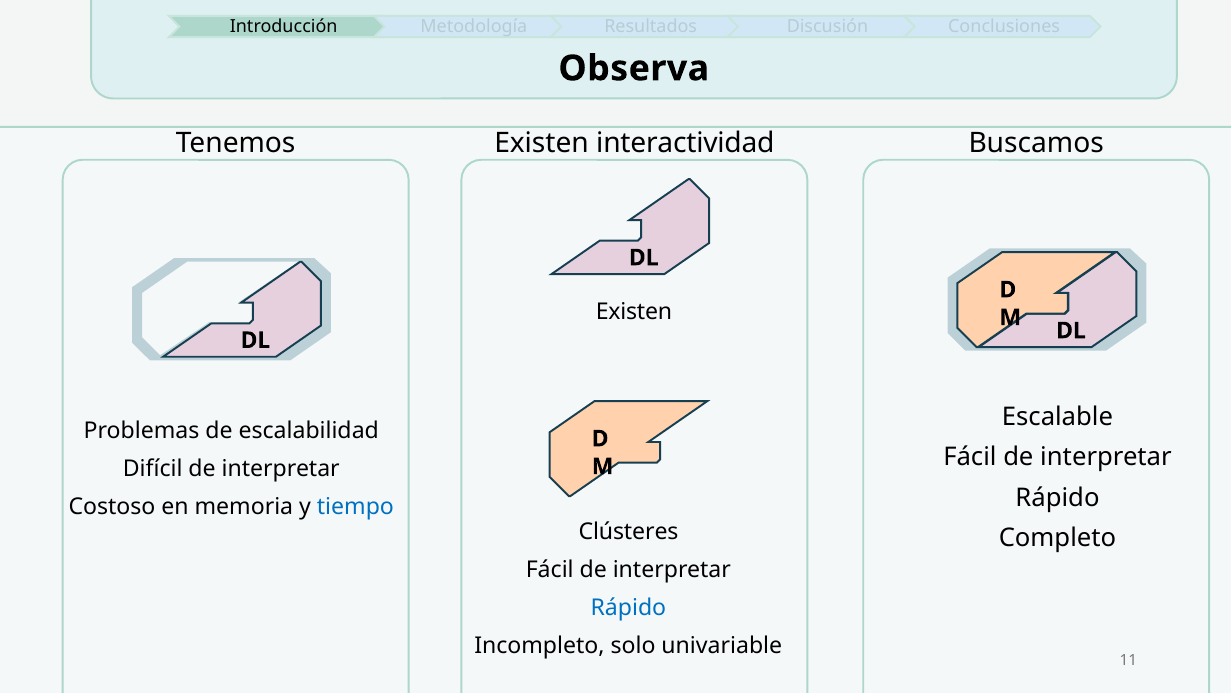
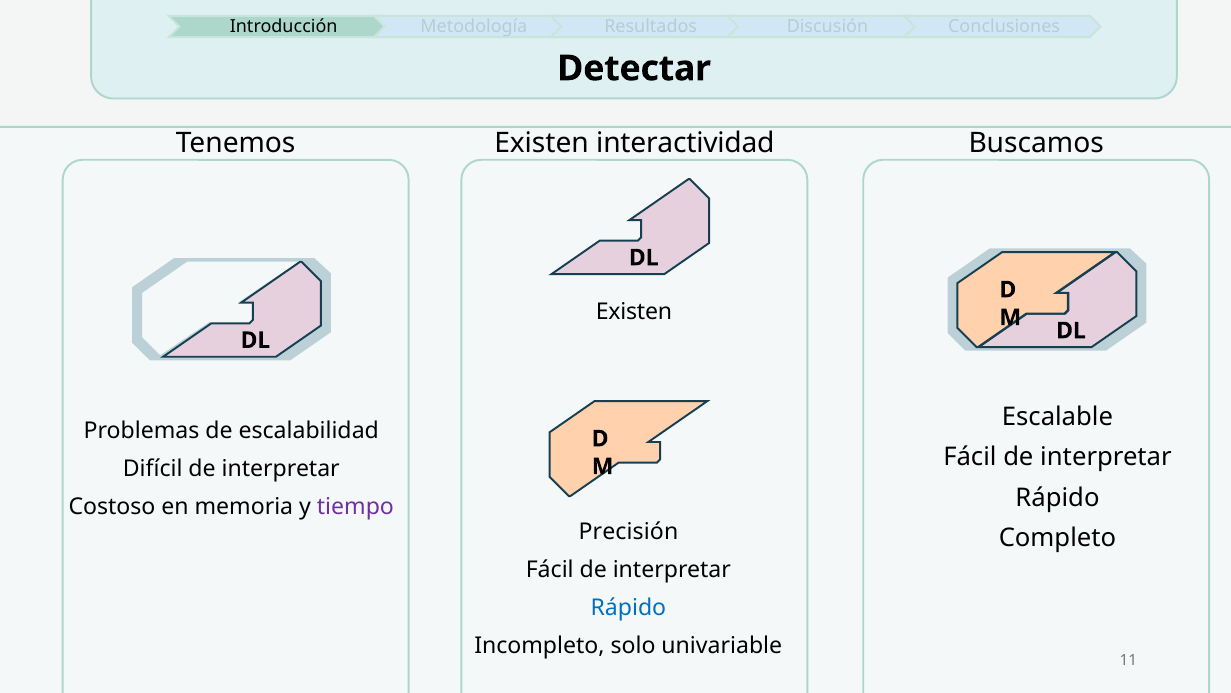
Observa: Observa -> Detectar
tiempo colour: blue -> purple
Clústeres: Clústeres -> Precisión
